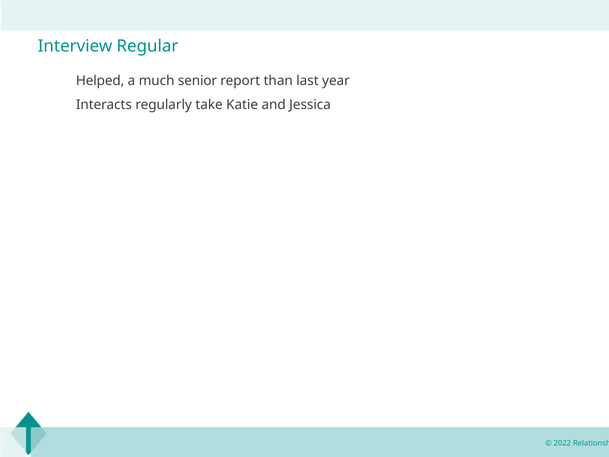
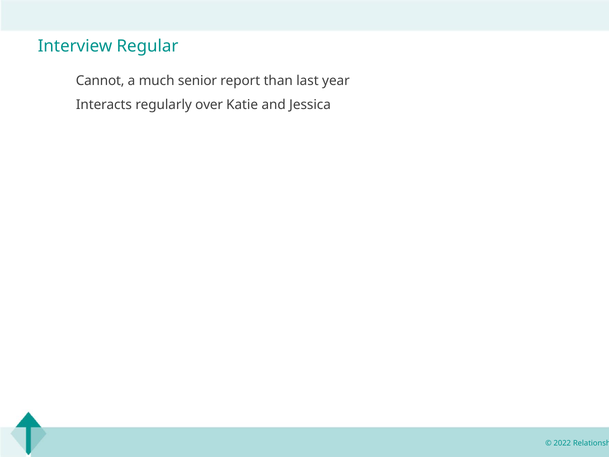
Helped: Helped -> Cannot
take: take -> over
